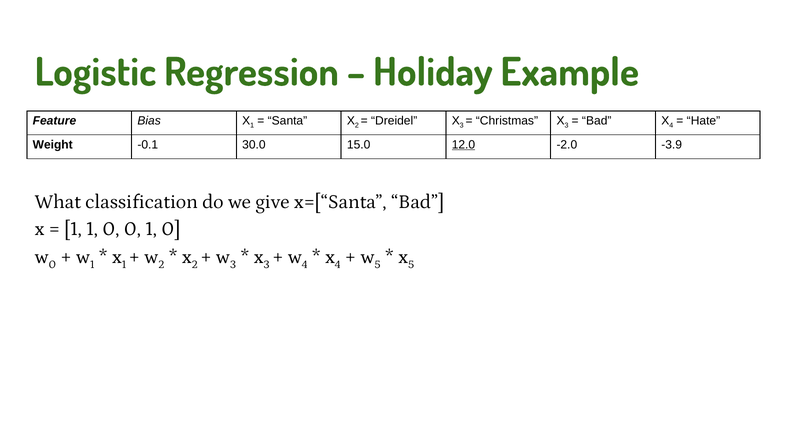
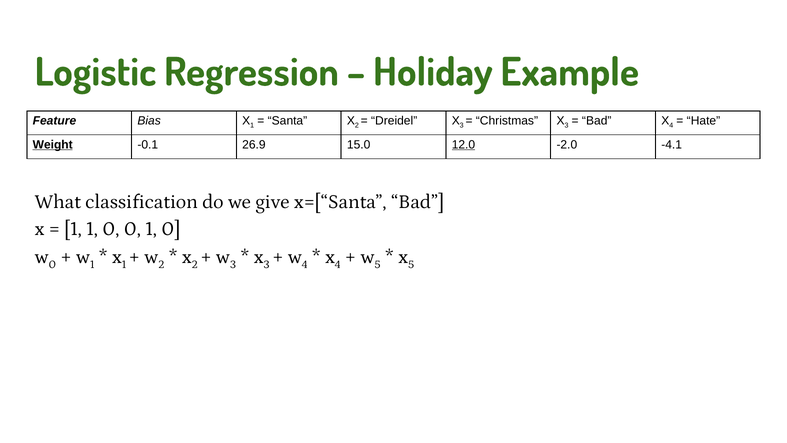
Weight underline: none -> present
30.0: 30.0 -> 26.9
-3.9: -3.9 -> -4.1
